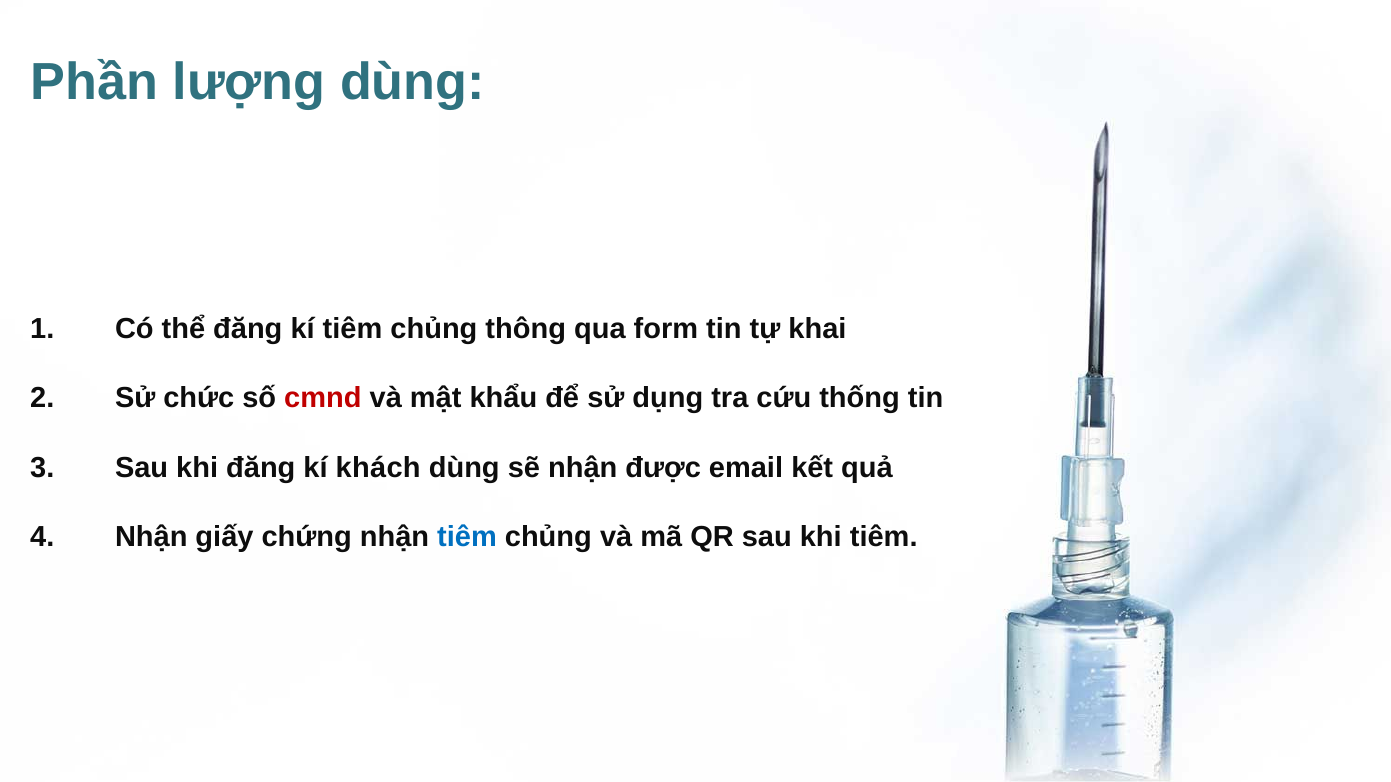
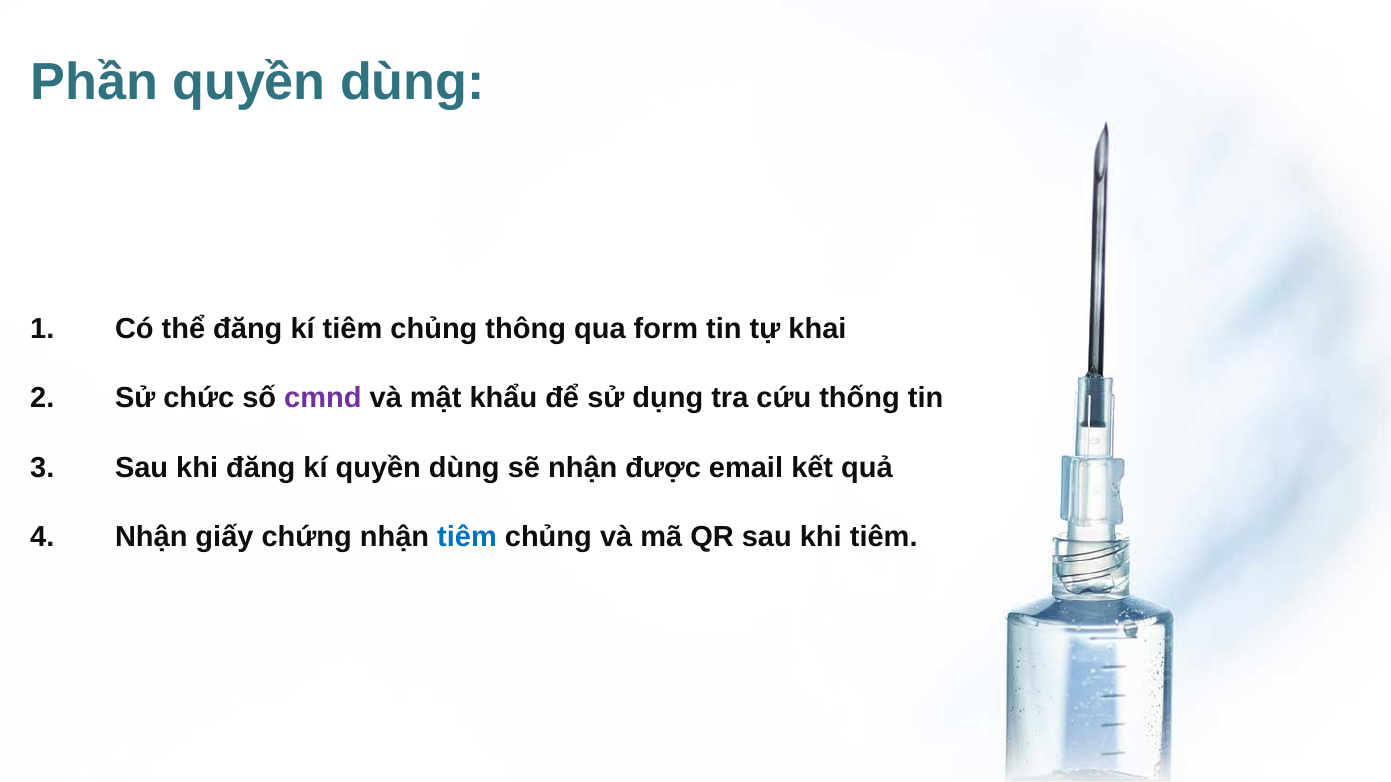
Phần lượng: lượng -> quyền
cmnd colour: red -> purple
kí khách: khách -> quyền
